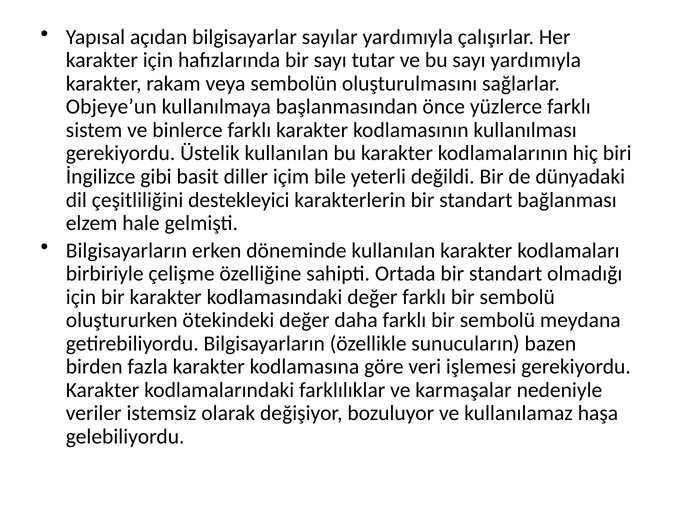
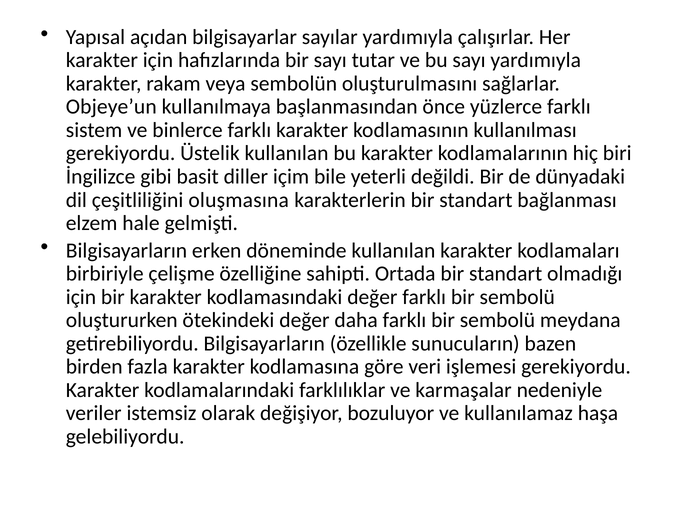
destekleyici: destekleyici -> oluşmasına
